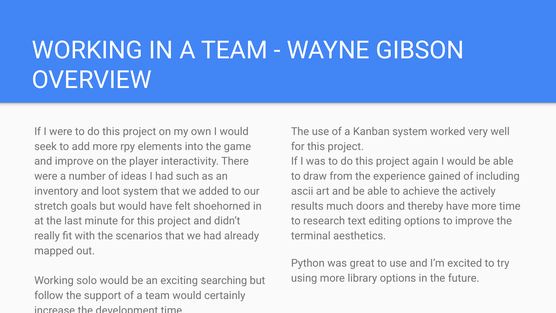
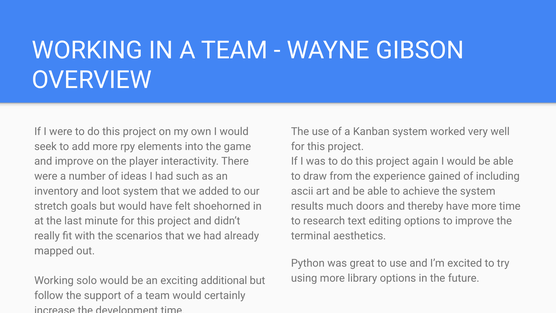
the actively: actively -> system
searching: searching -> additional
